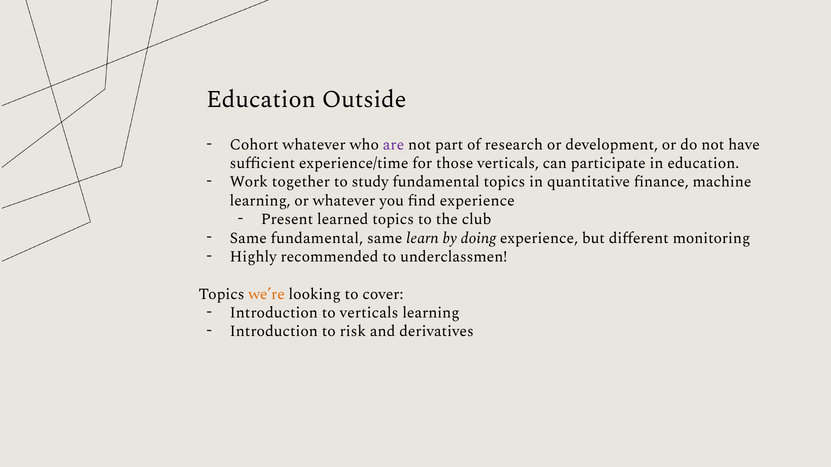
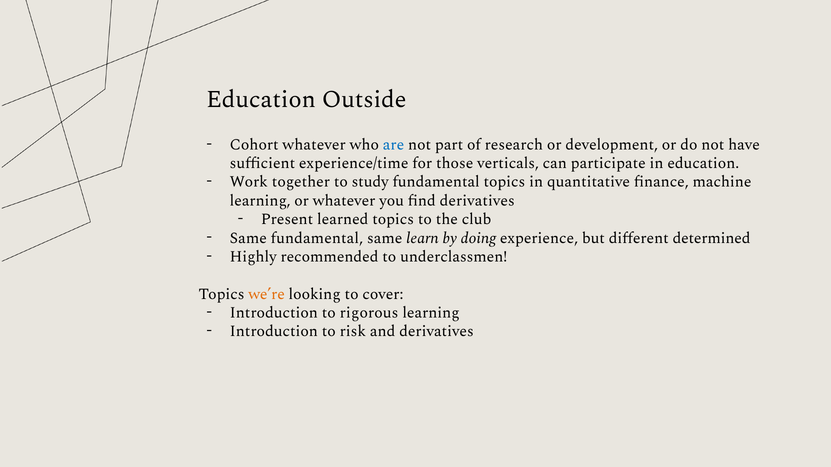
are colour: purple -> blue
find experience: experience -> derivatives
monitoring: monitoring -> determined
to verticals: verticals -> rigorous
